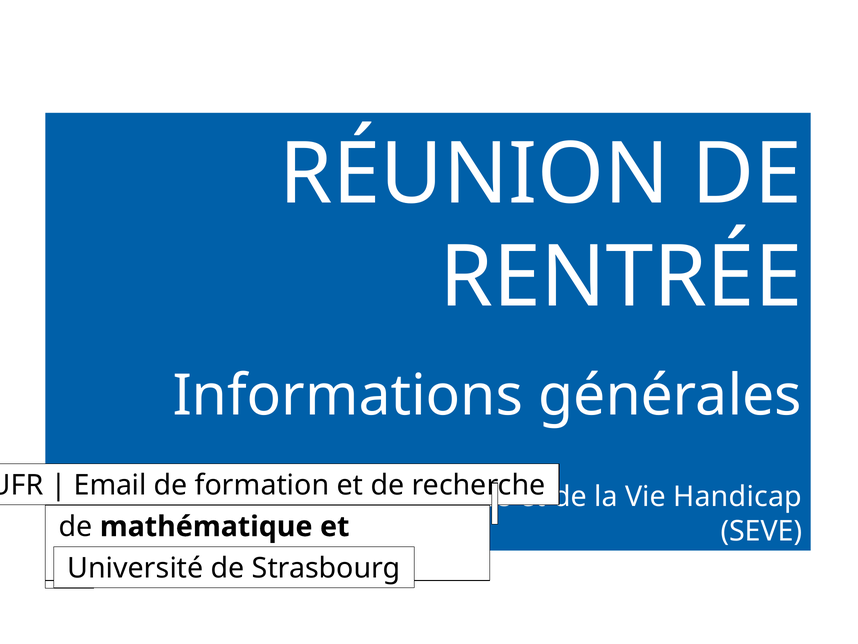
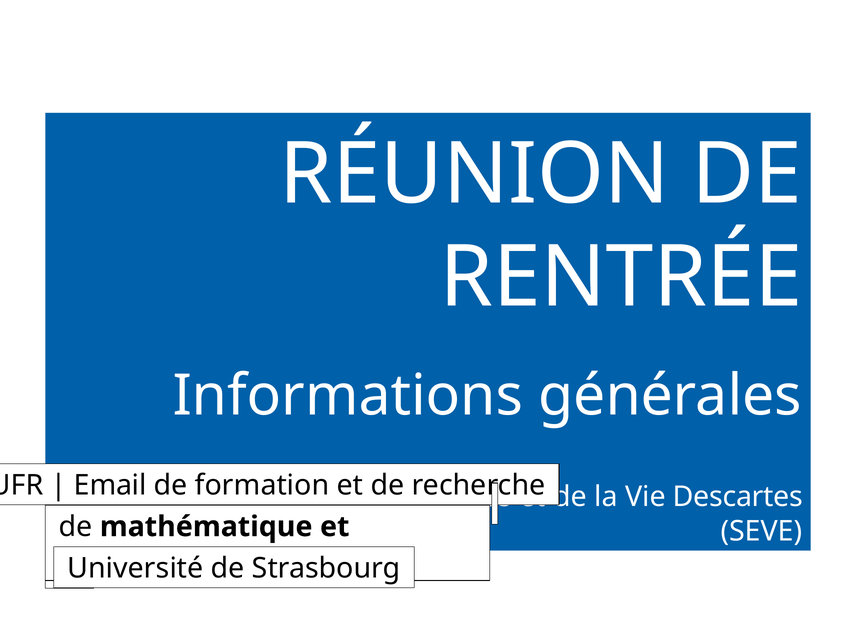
Handicap: Handicap -> Descartes
